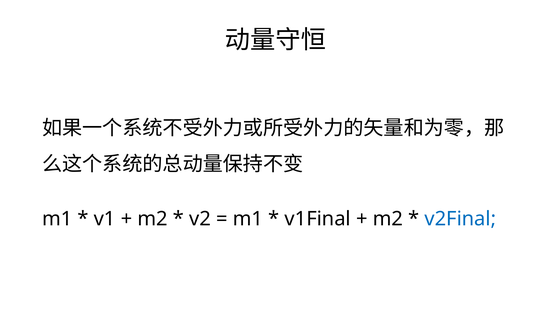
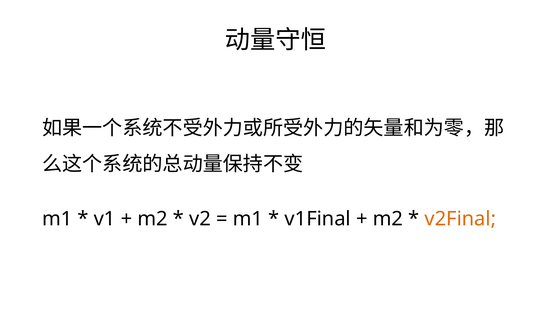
v2Final colour: blue -> orange
